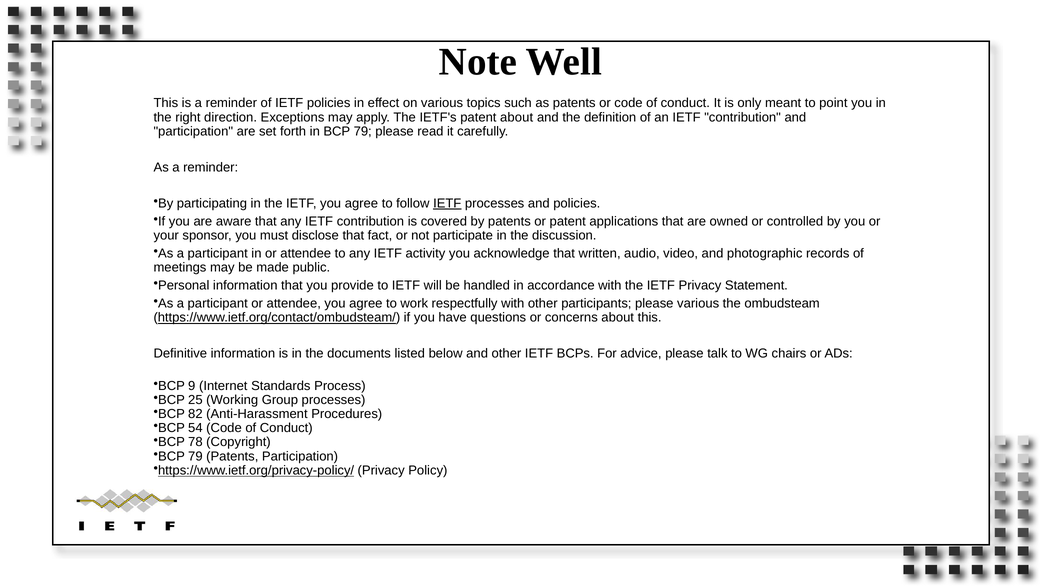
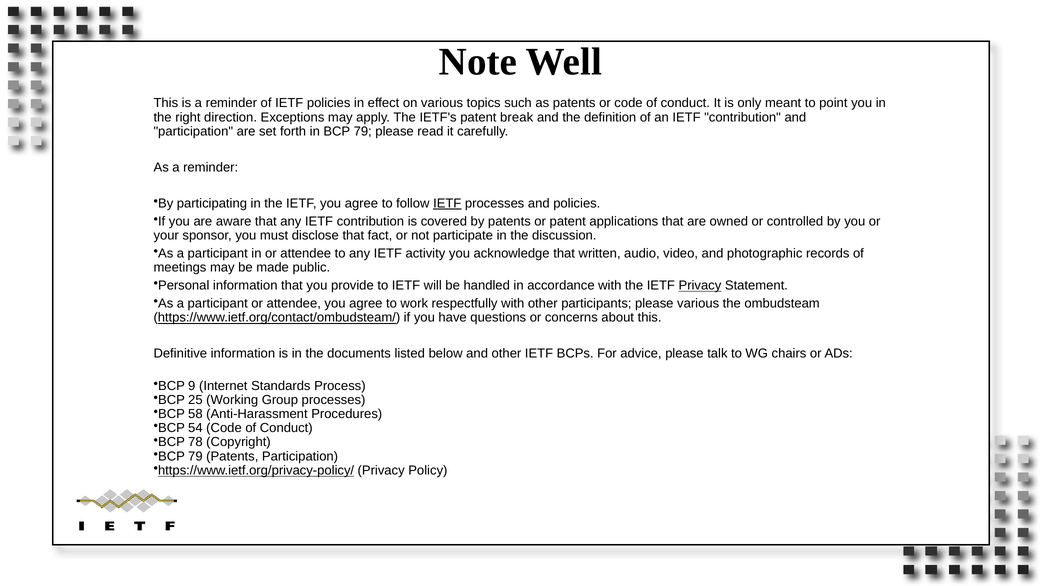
patent about: about -> break
Privacy at (700, 286) underline: none -> present
82: 82 -> 58
